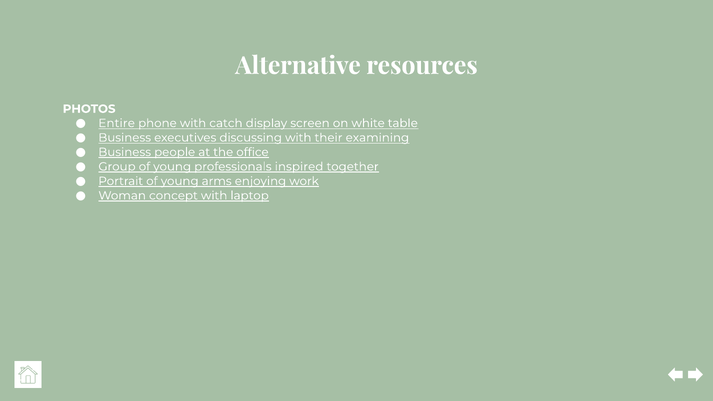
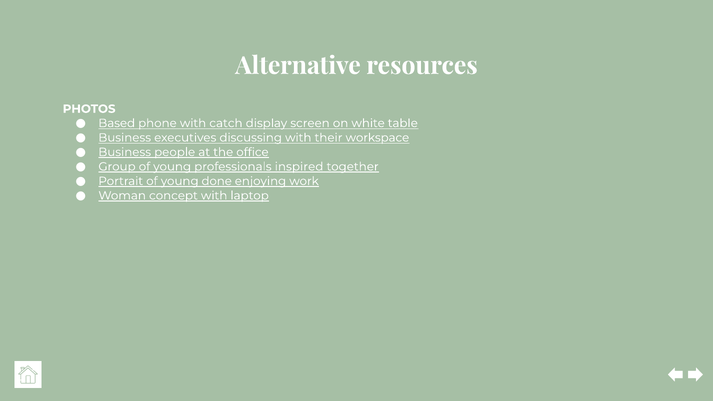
Entire: Entire -> Based
examining: examining -> workspace
arms: arms -> done
